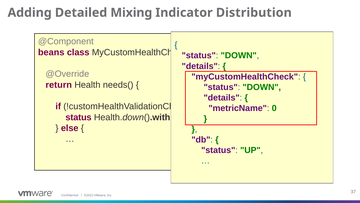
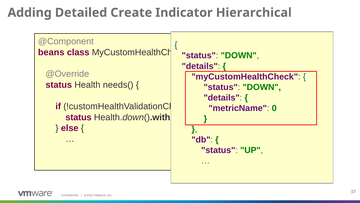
Mixing: Mixing -> Create
Distribution: Distribution -> Hierarchical
return at (59, 85): return -> status
